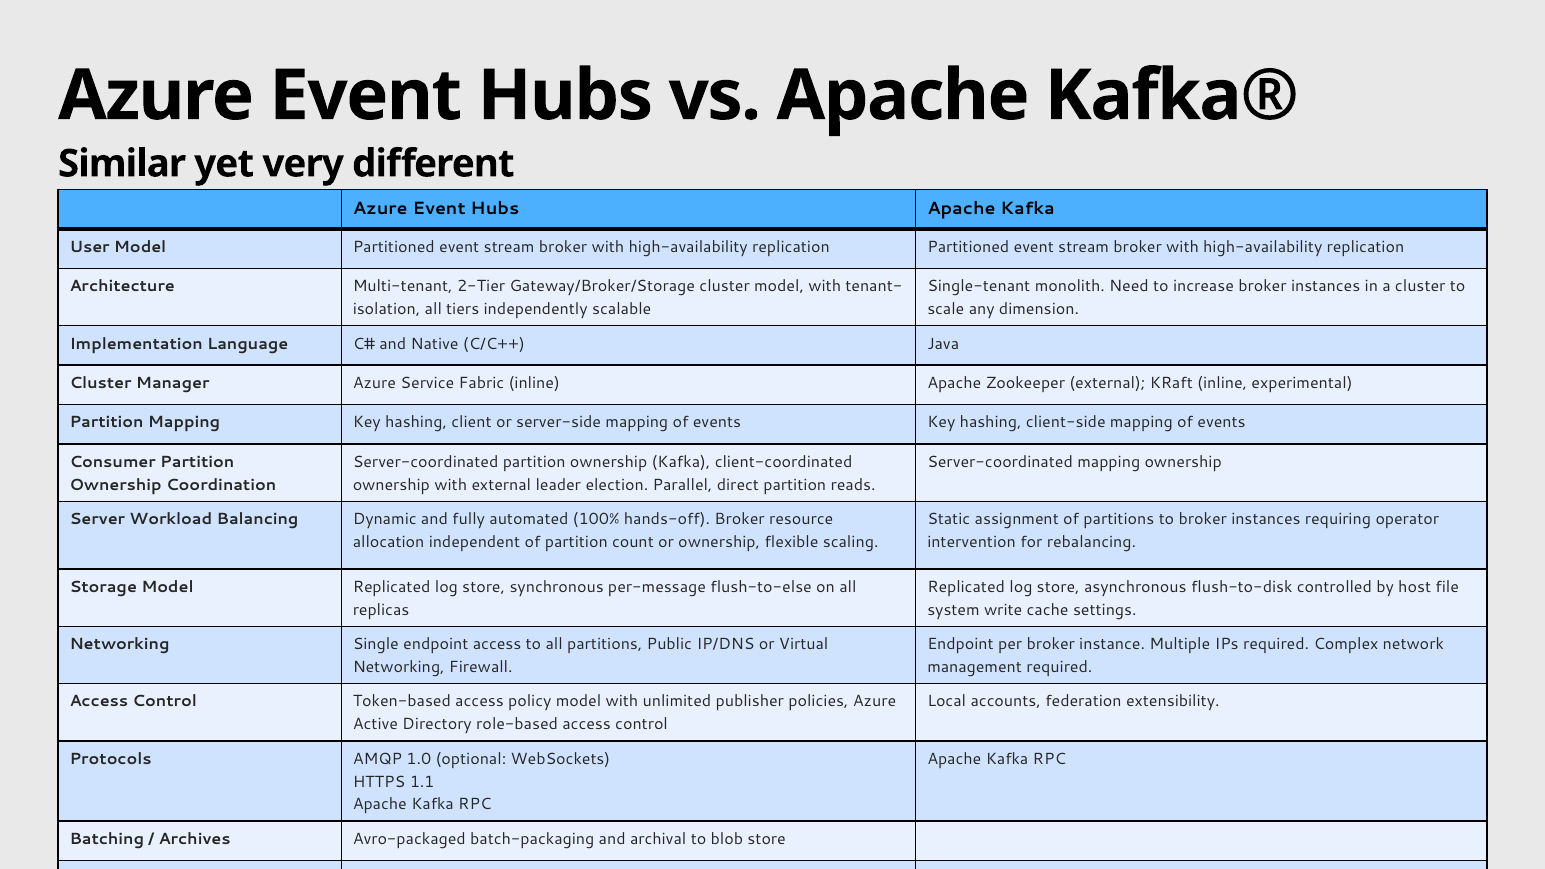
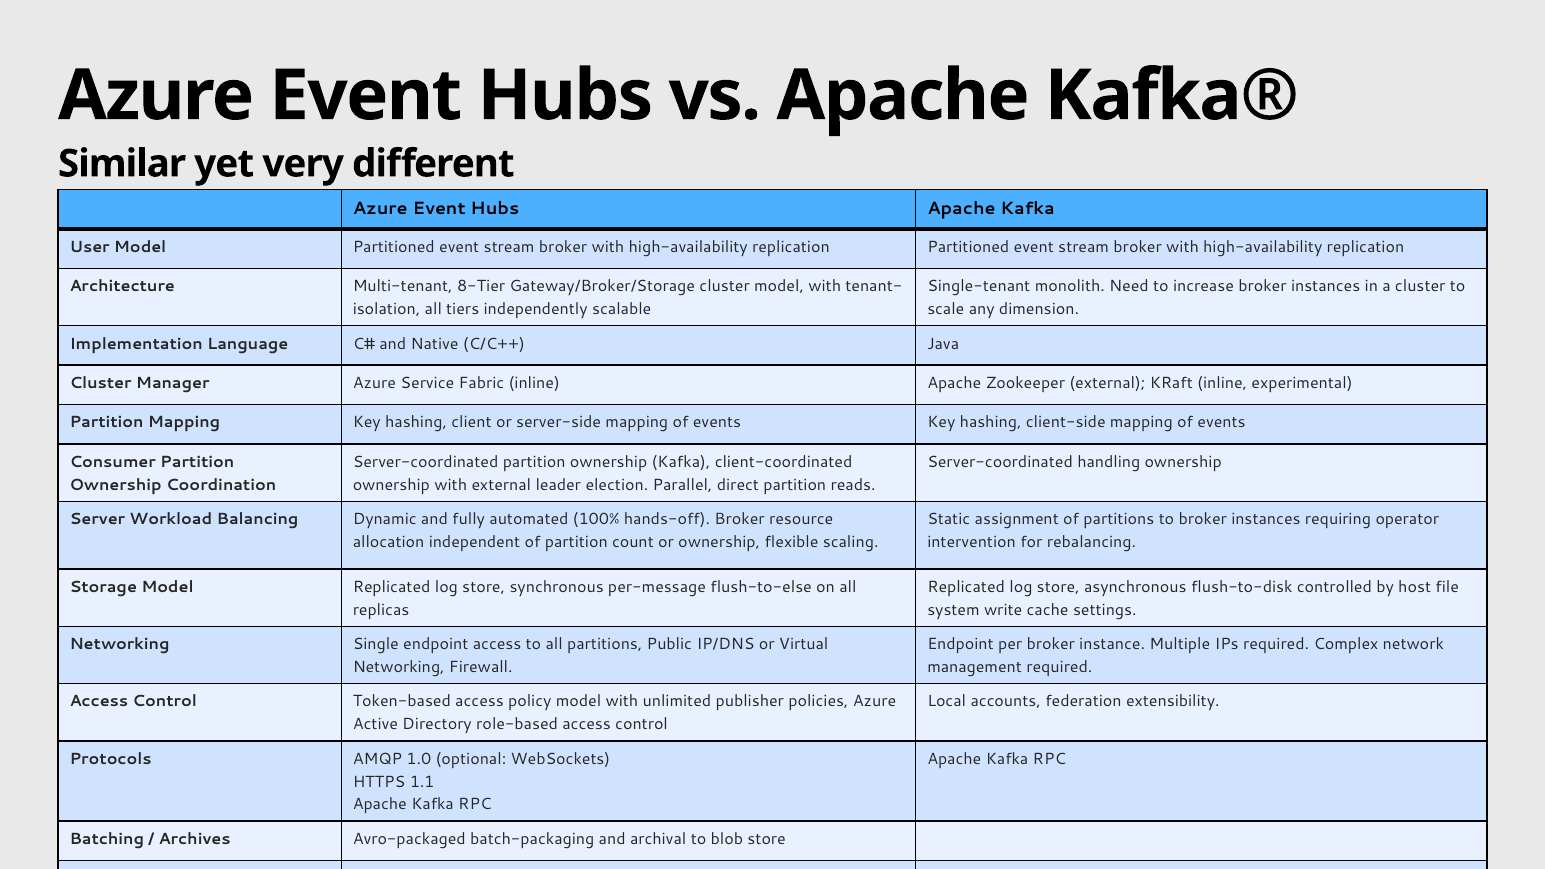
2-Tier: 2-Tier -> 8-Tier
Server-coordinated mapping: mapping -> handling
